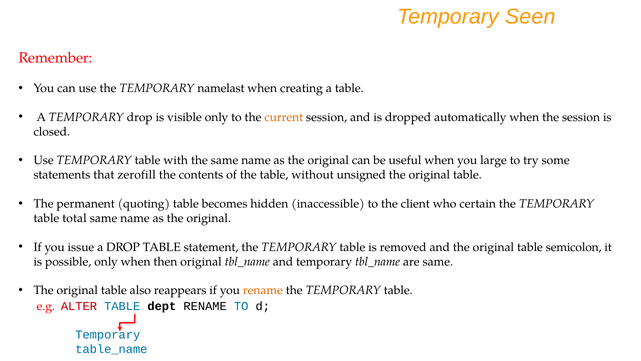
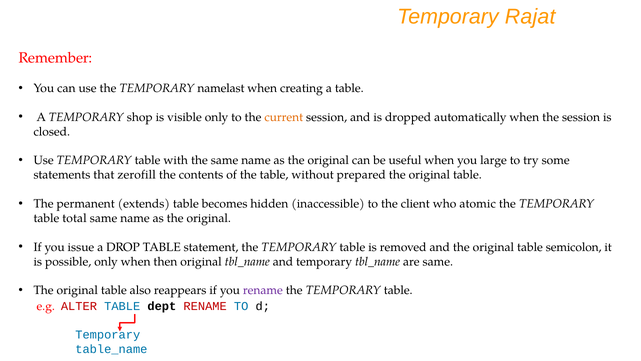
Seen: Seen -> Rajat
TEMPORARY drop: drop -> shop
unsigned: unsigned -> prepared
quoting: quoting -> extends
certain: certain -> atomic
rename at (263, 290) colour: orange -> purple
RENAME at (205, 306) colour: black -> red
